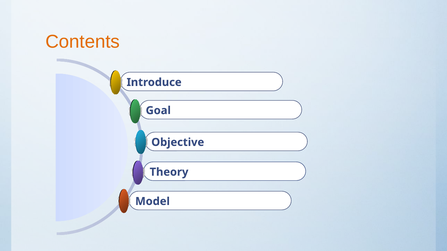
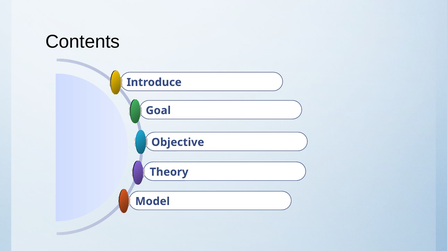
Contents colour: orange -> black
